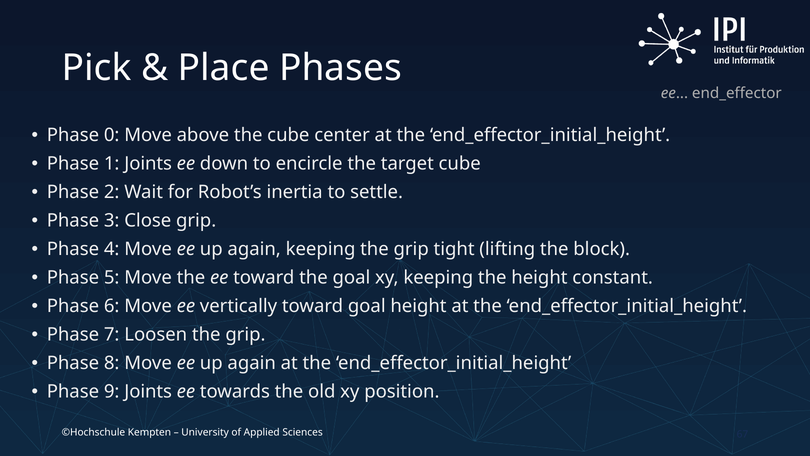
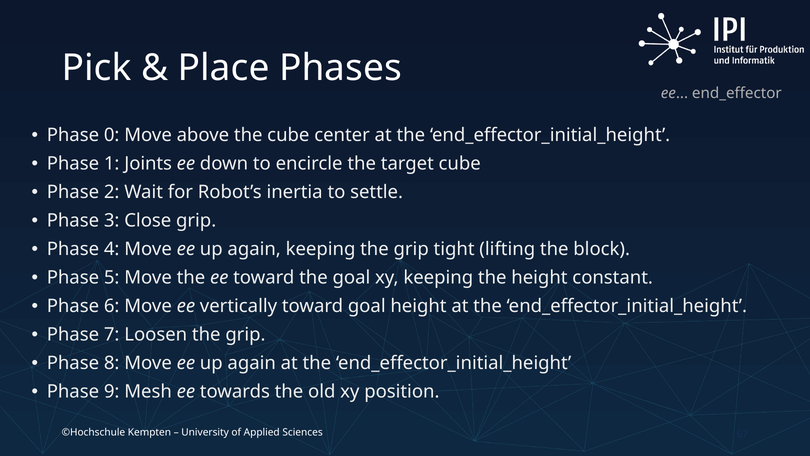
9 Joints: Joints -> Mesh
